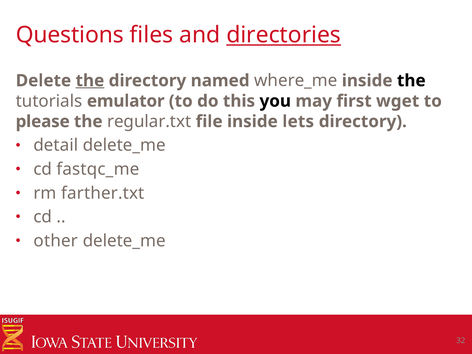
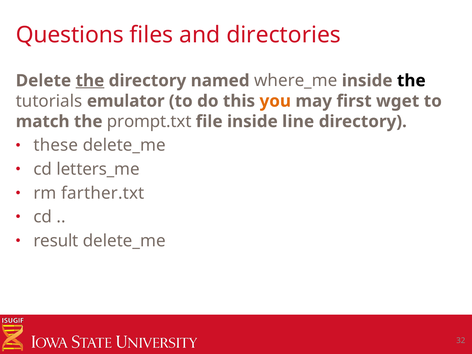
directories underline: present -> none
you colour: black -> orange
please: please -> match
regular.txt: regular.txt -> prompt.txt
lets: lets -> line
detail: detail -> these
fastqc_me: fastqc_me -> letters_me
other: other -> result
